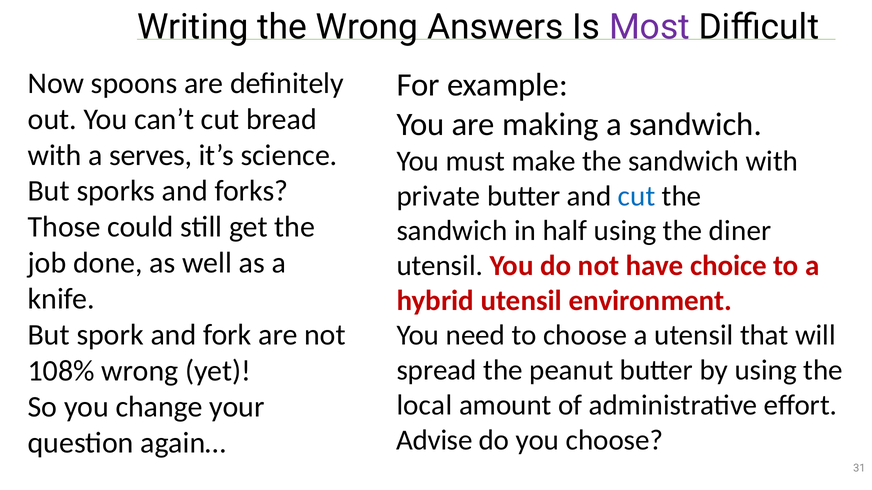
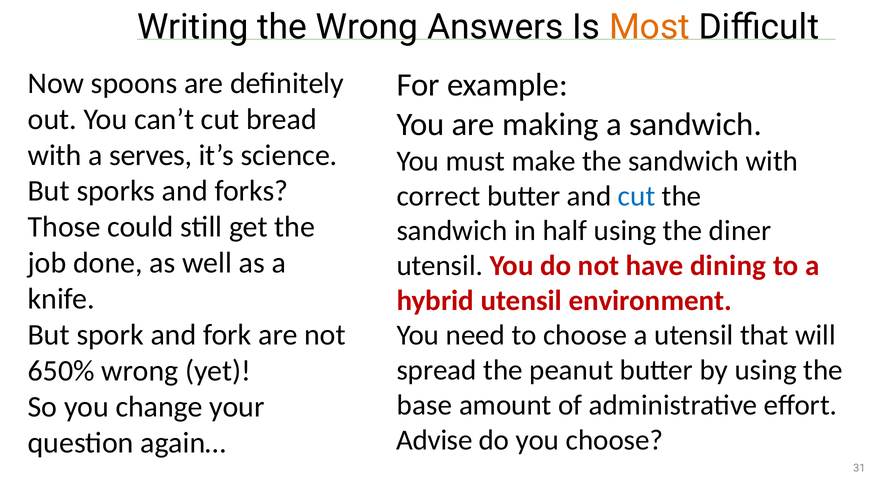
Most colour: purple -> orange
private: private -> correct
choice: choice -> dining
108%: 108% -> 650%
local: local -> base
